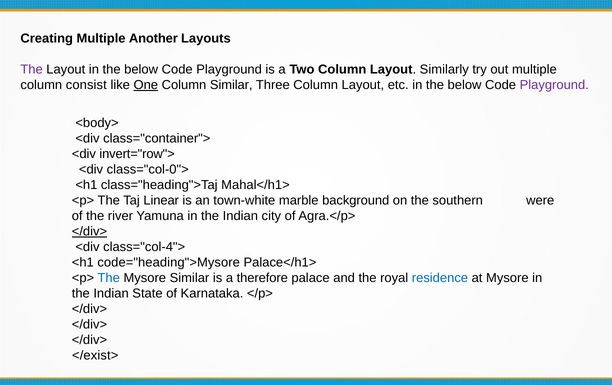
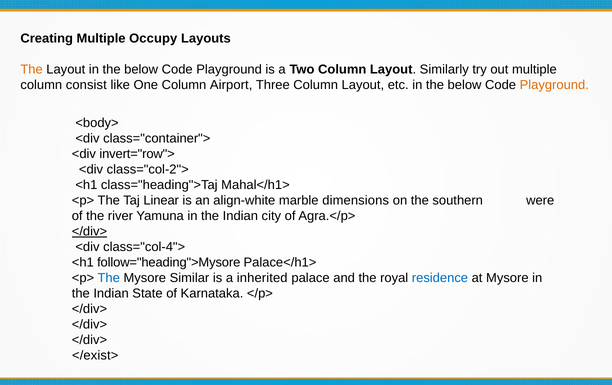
Another: Another -> Occupy
The at (32, 70) colour: purple -> orange
One underline: present -> none
Column Similar: Similar -> Airport
Playground at (554, 85) colour: purple -> orange
class="col-0">: class="col-0"> -> class="col-2">
town-white: town-white -> align-white
background: background -> dimensions
code="heading">Mysore: code="heading">Mysore -> follow="heading">Mysore
therefore: therefore -> inherited
